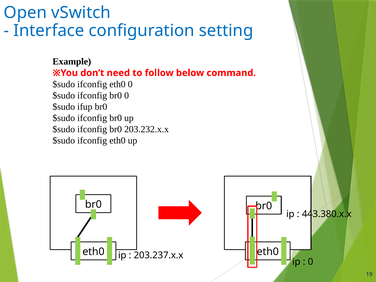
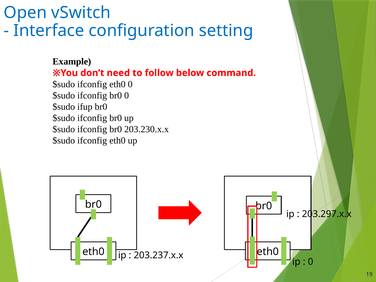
203.232.x.x: 203.232.x.x -> 203.230.x.x
443.380.x.x: 443.380.x.x -> 203.297.x.x
